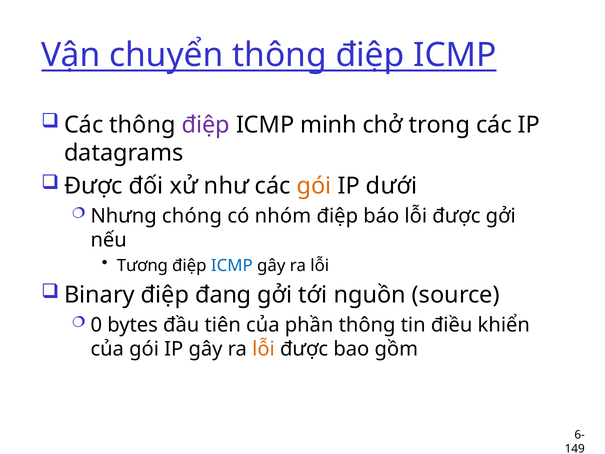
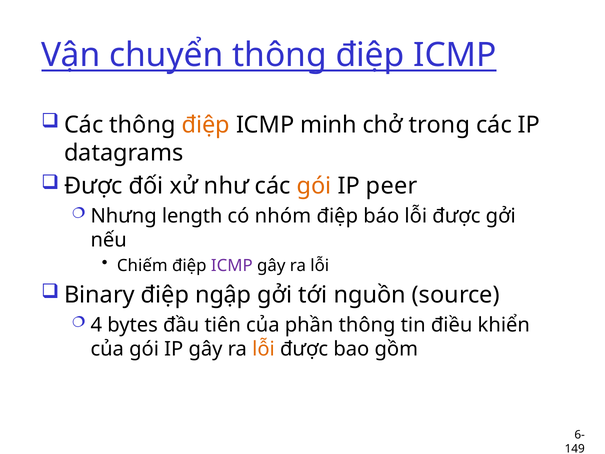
điệp at (206, 125) colour: purple -> orange
dưới: dưới -> peer
chóng: chóng -> length
Tương: Tương -> Chiếm
ICMP at (232, 265) colour: blue -> purple
đang: đang -> ngập
0: 0 -> 4
